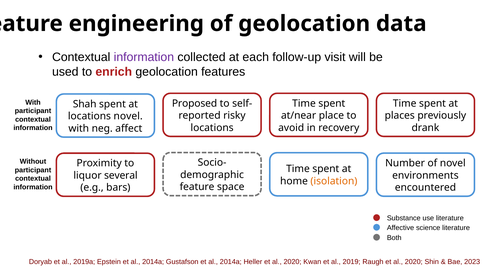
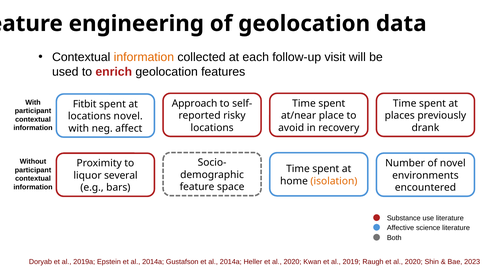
information at (144, 57) colour: purple -> orange
Proposed: Proposed -> Approach
Shah: Shah -> Fitbit
